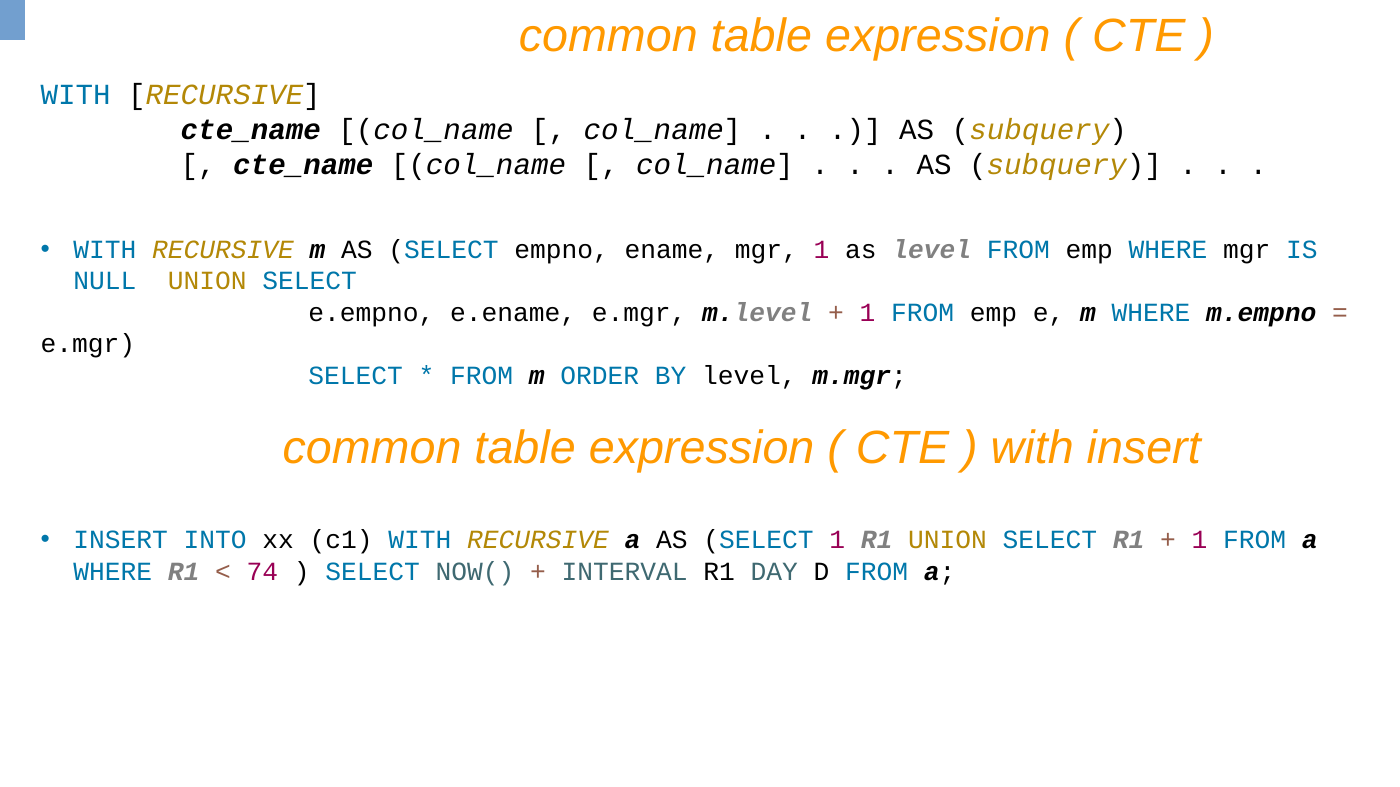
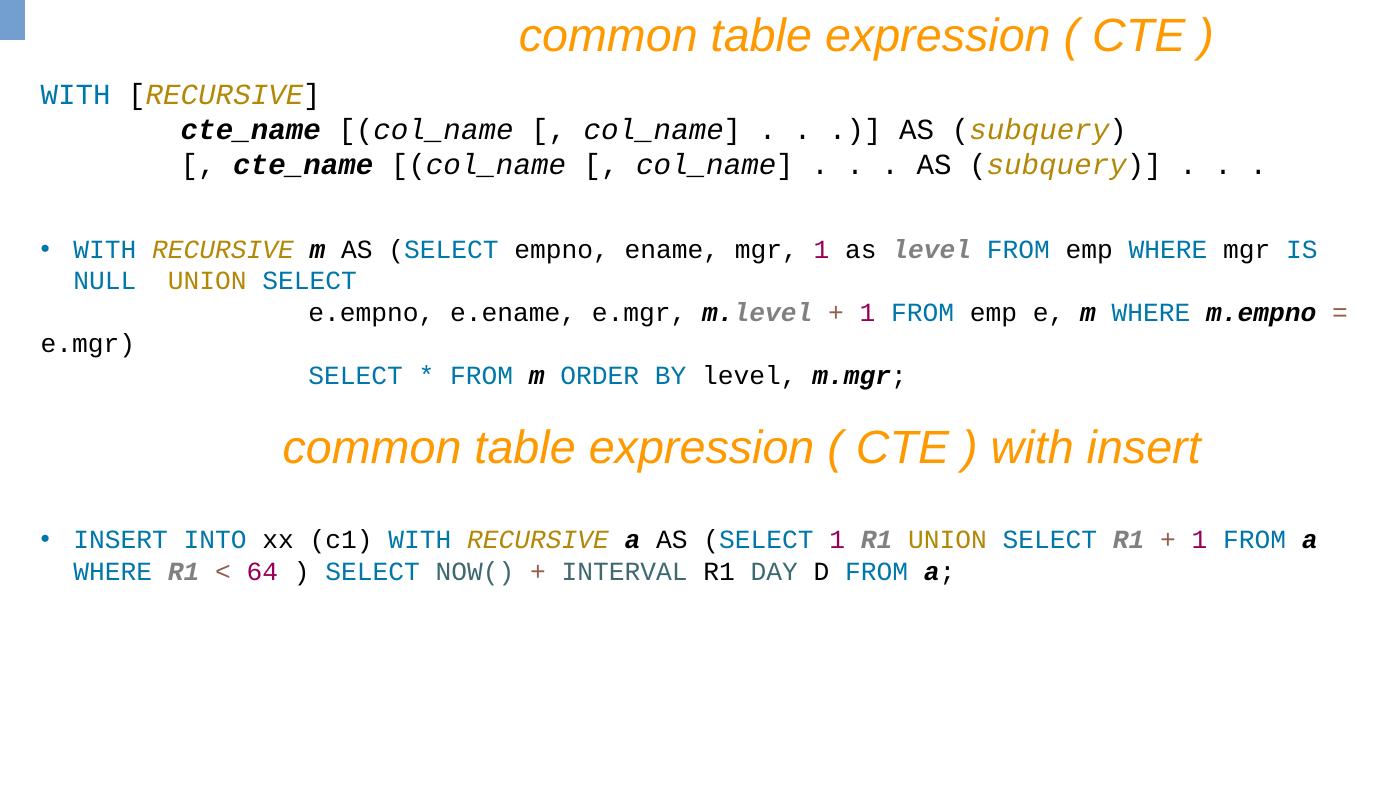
74: 74 -> 64
